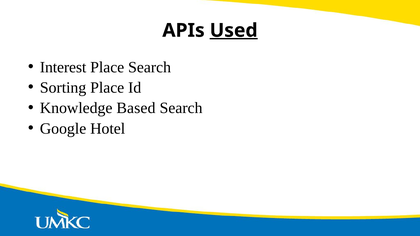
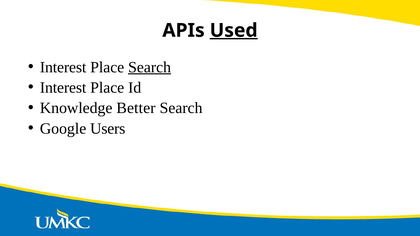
Search at (150, 67) underline: none -> present
Sorting at (63, 88): Sorting -> Interest
Based: Based -> Better
Hotel: Hotel -> Users
